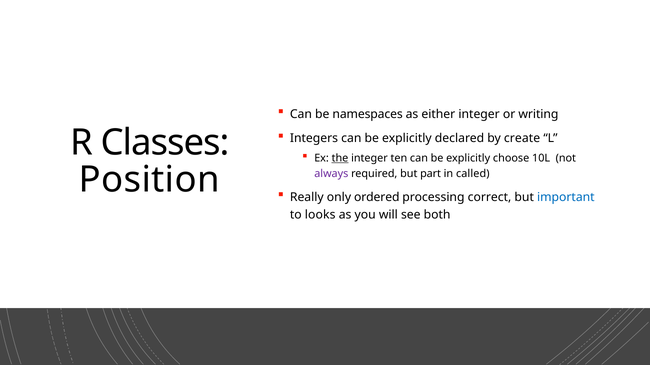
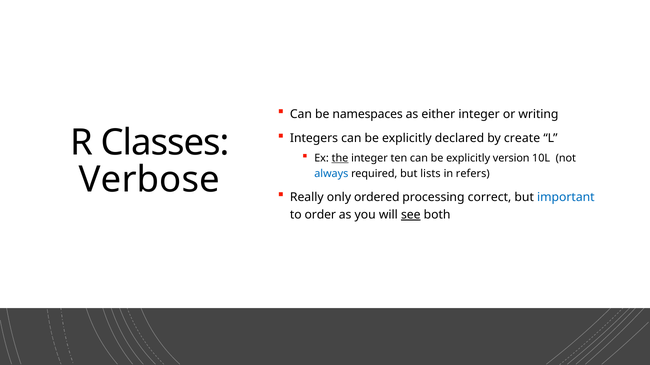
choose: choose -> version
Position: Position -> Verbose
always colour: purple -> blue
part: part -> lists
called: called -> refers
looks: looks -> order
see underline: none -> present
